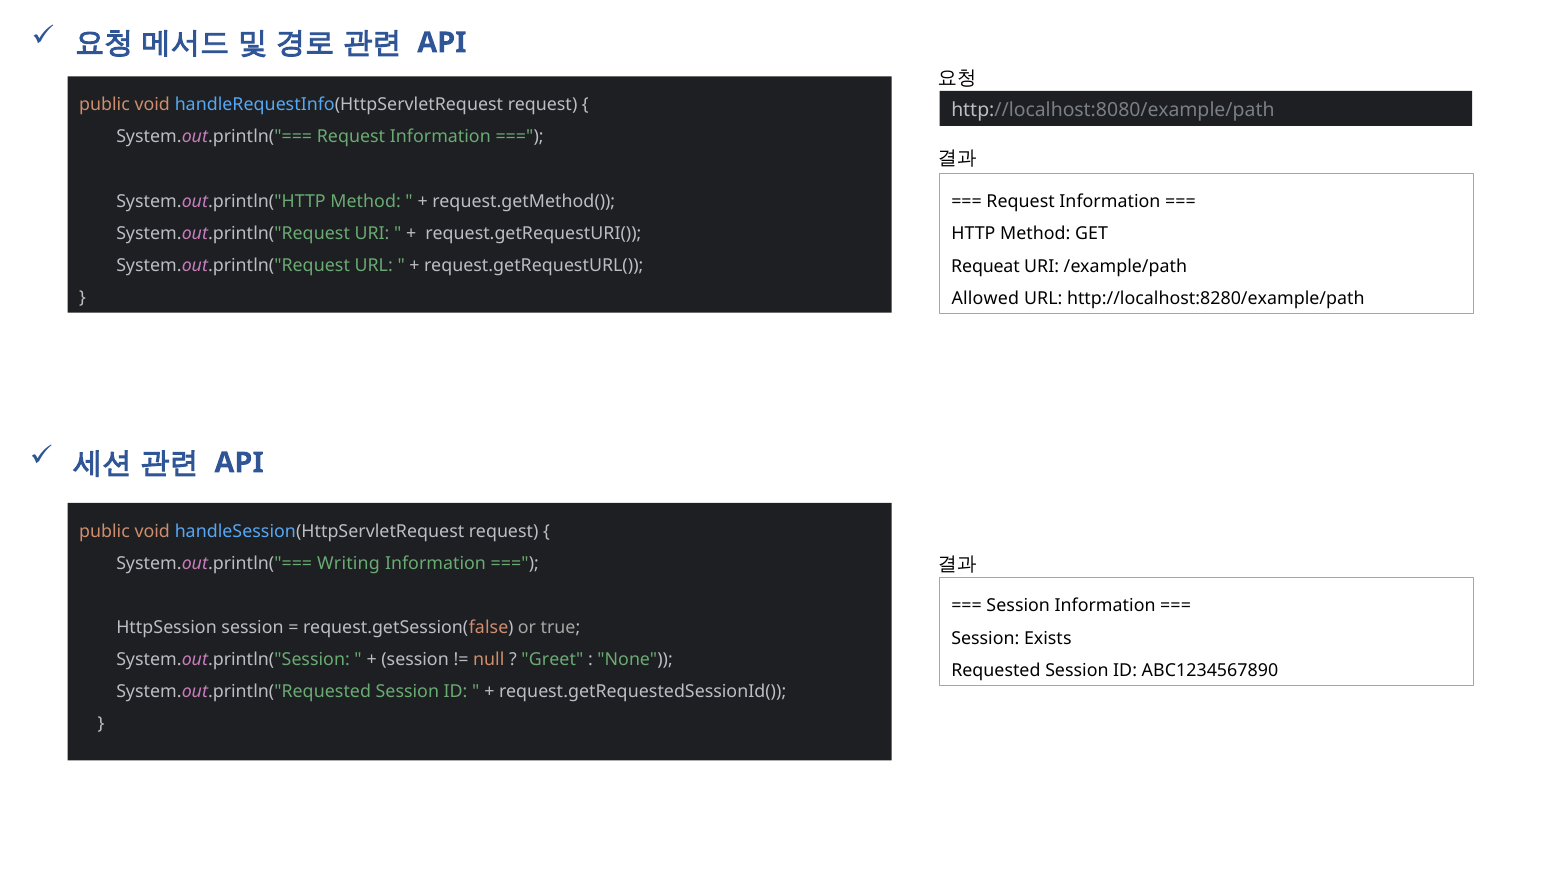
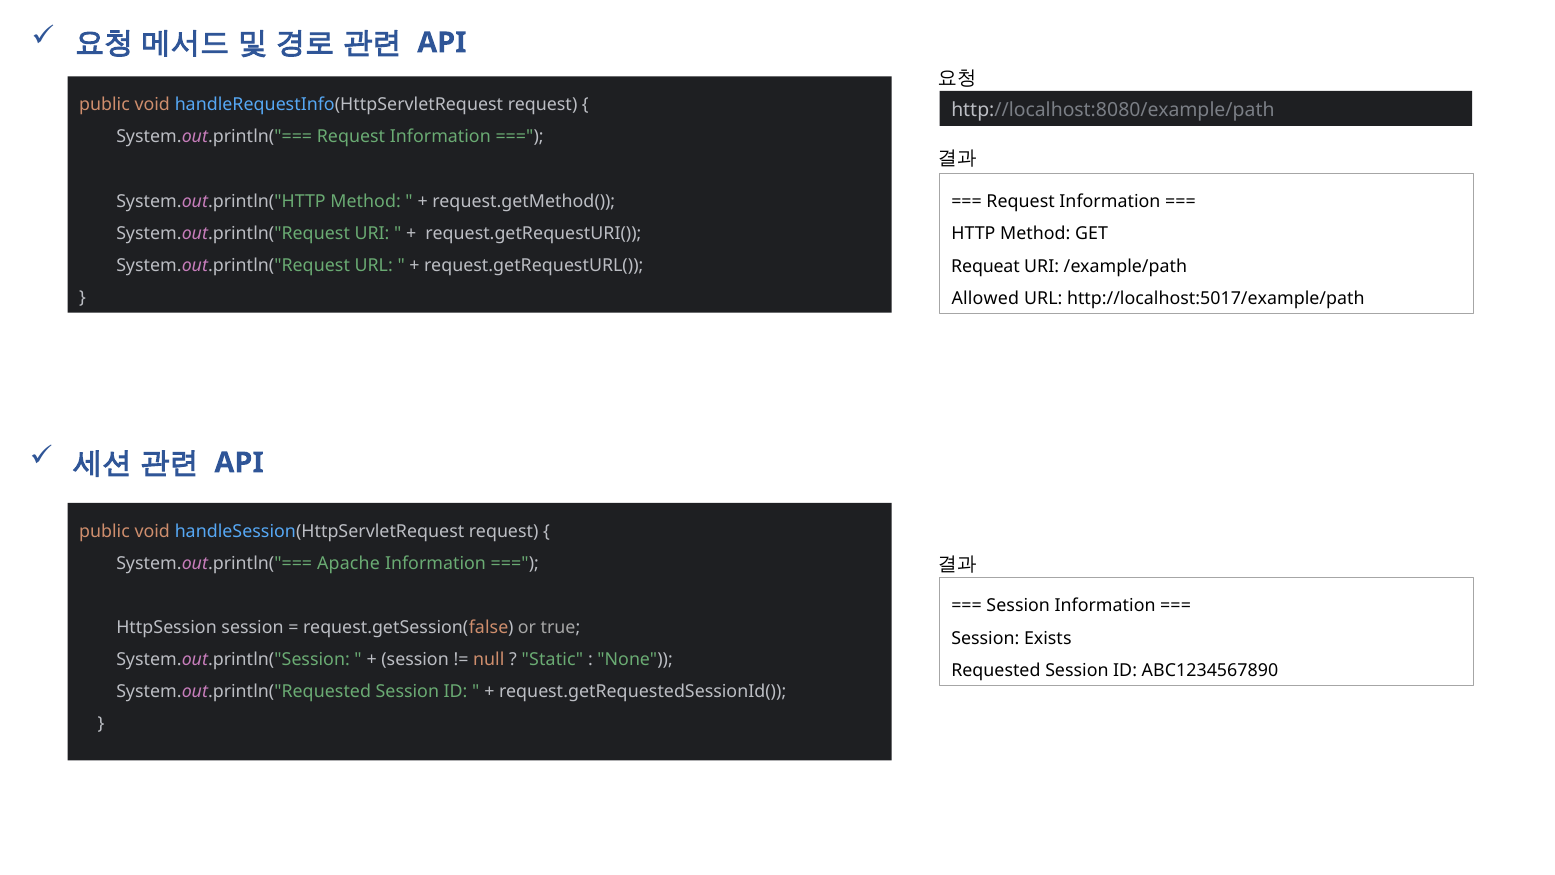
http://localhost:8280/example/path: http://localhost:8280/example/path -> http://localhost:5017/example/path
Writing: Writing -> Apache
Greet: Greet -> Static
